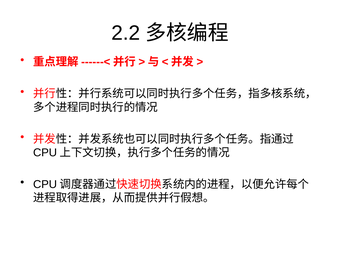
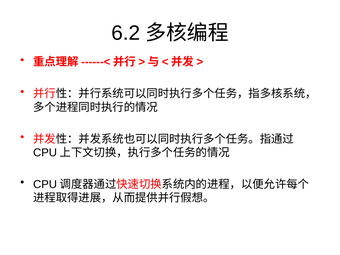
2.2: 2.2 -> 6.2
